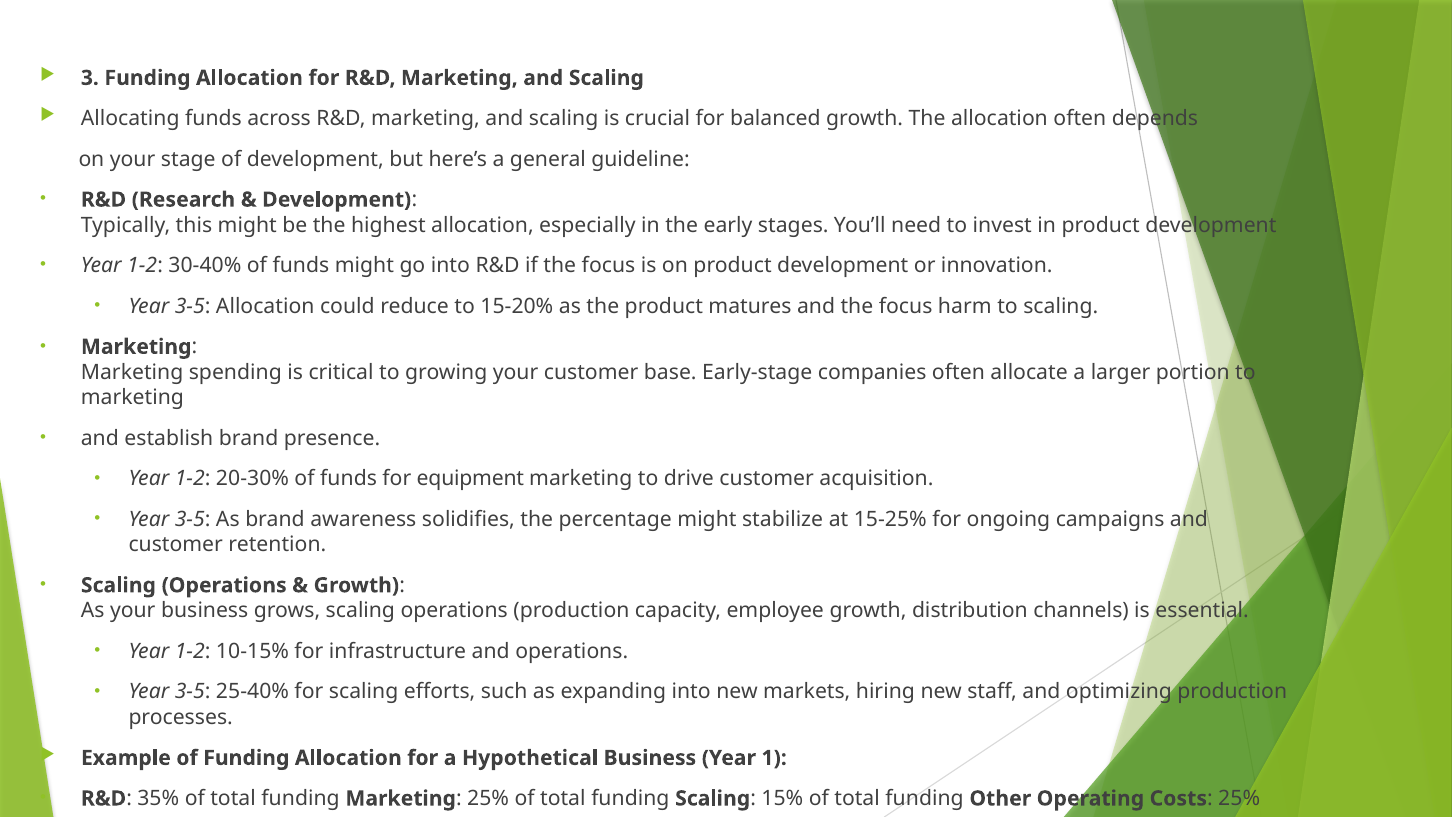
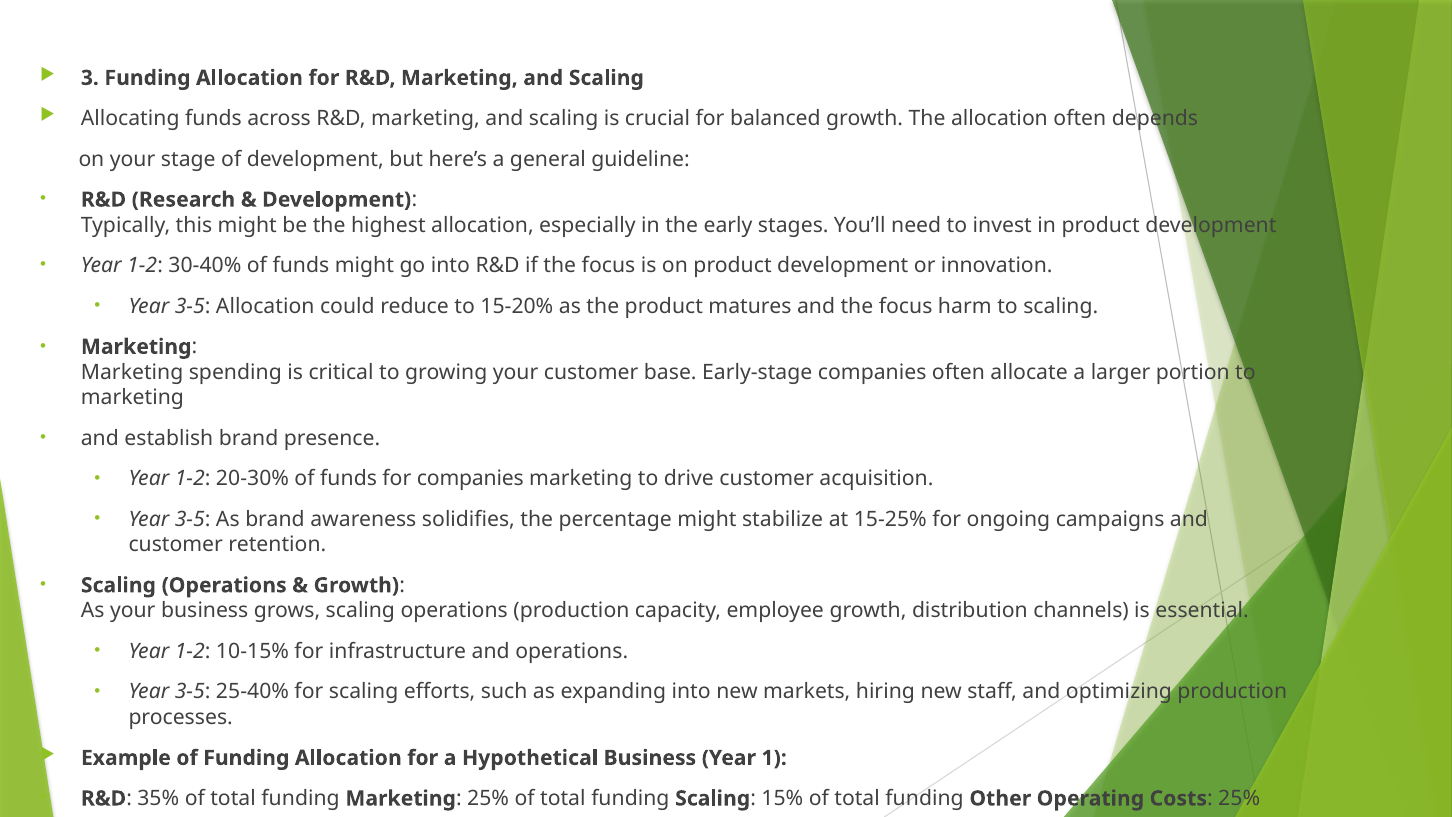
for equipment: equipment -> companies
